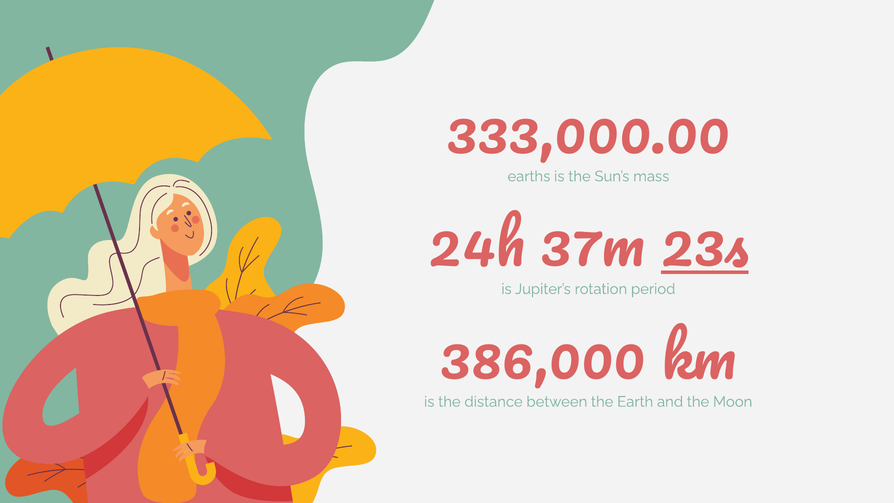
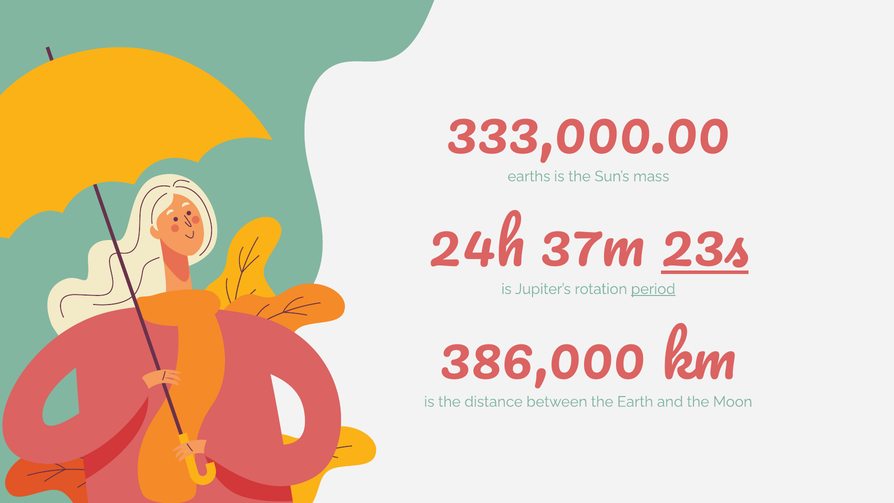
period underline: none -> present
